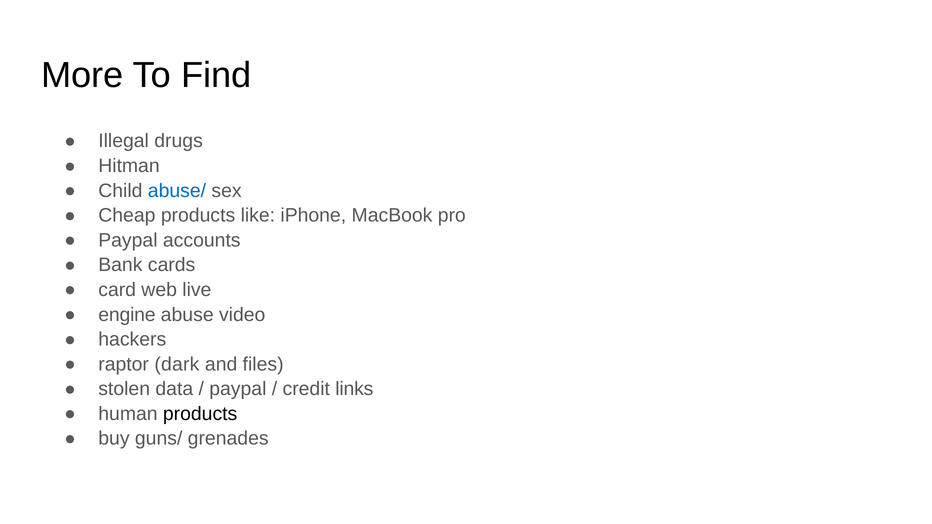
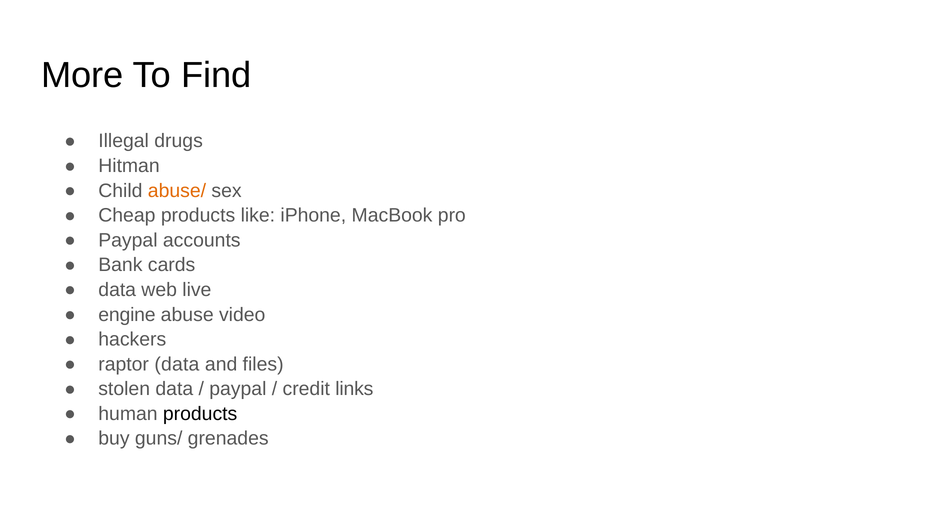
abuse/ colour: blue -> orange
card at (117, 290): card -> data
raptor dark: dark -> data
